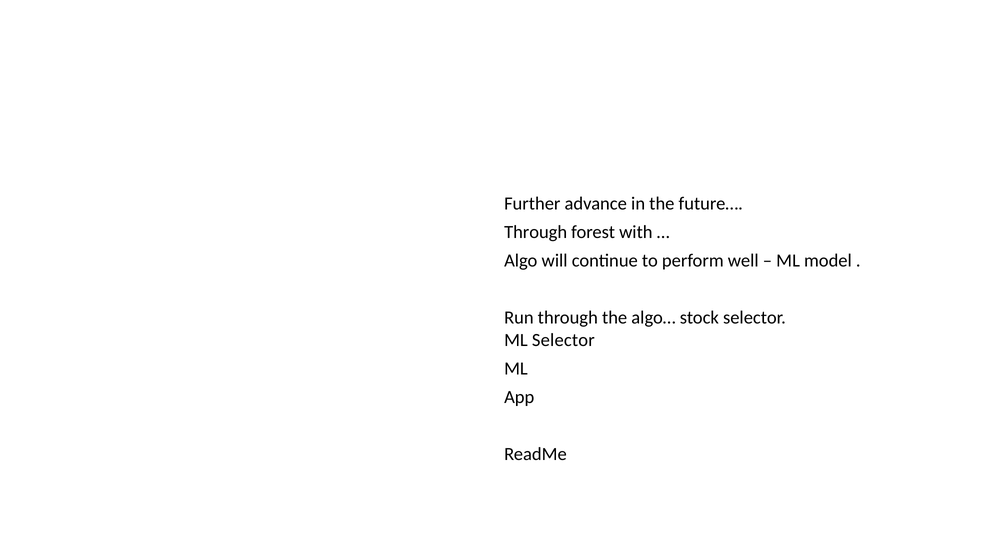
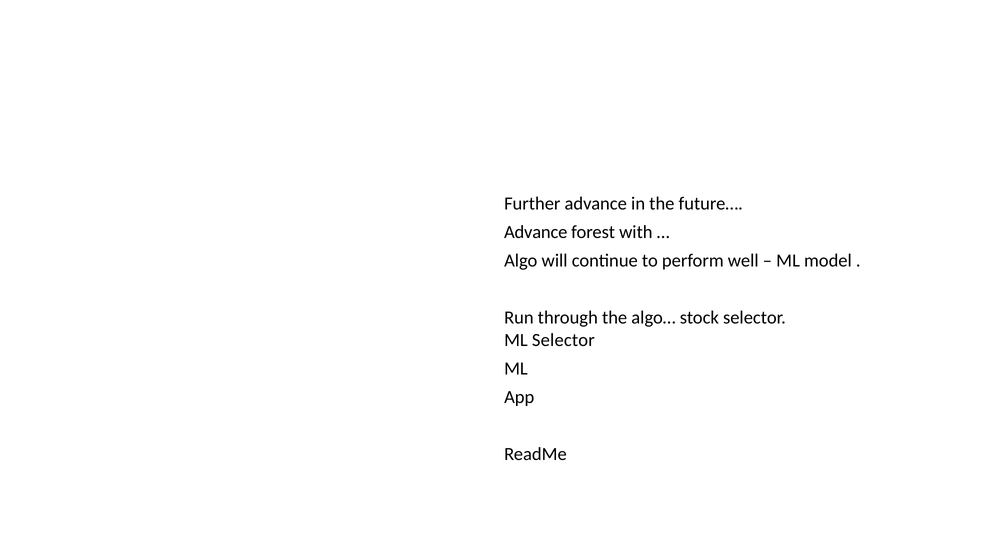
Through at (536, 232): Through -> Advance
